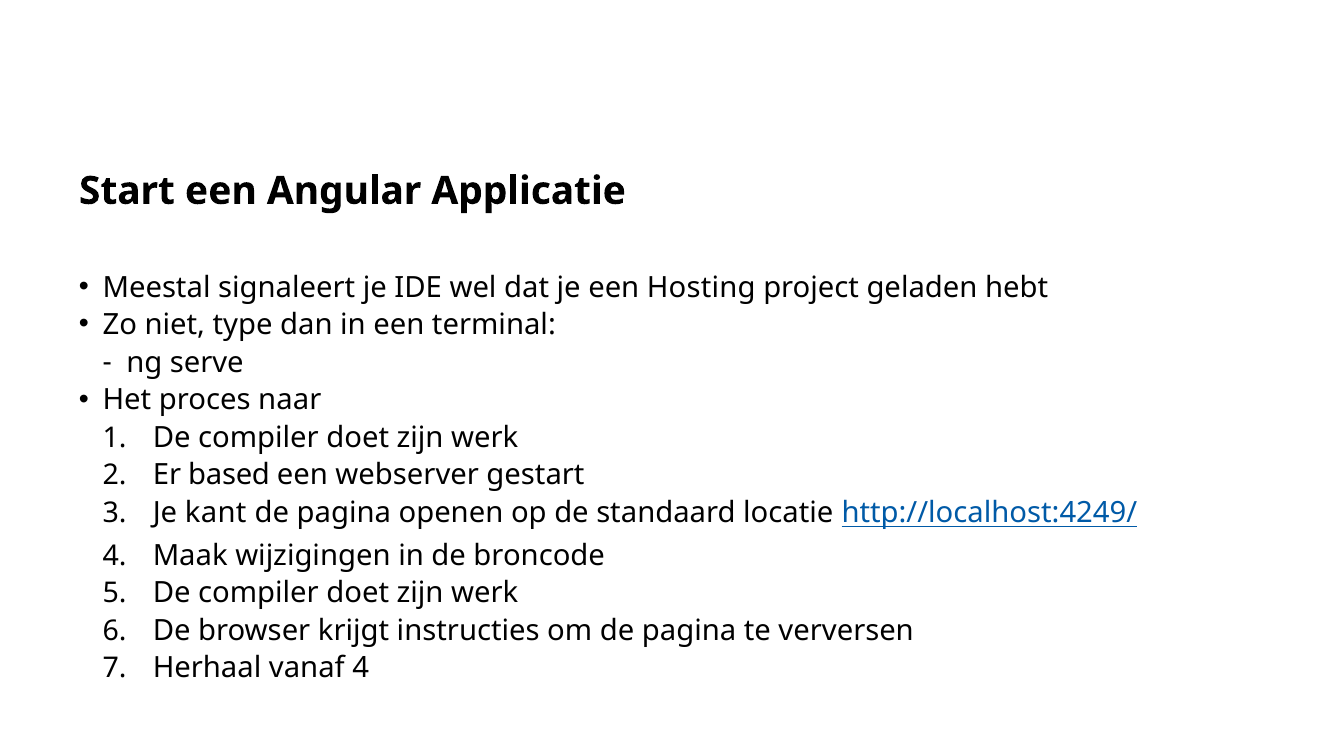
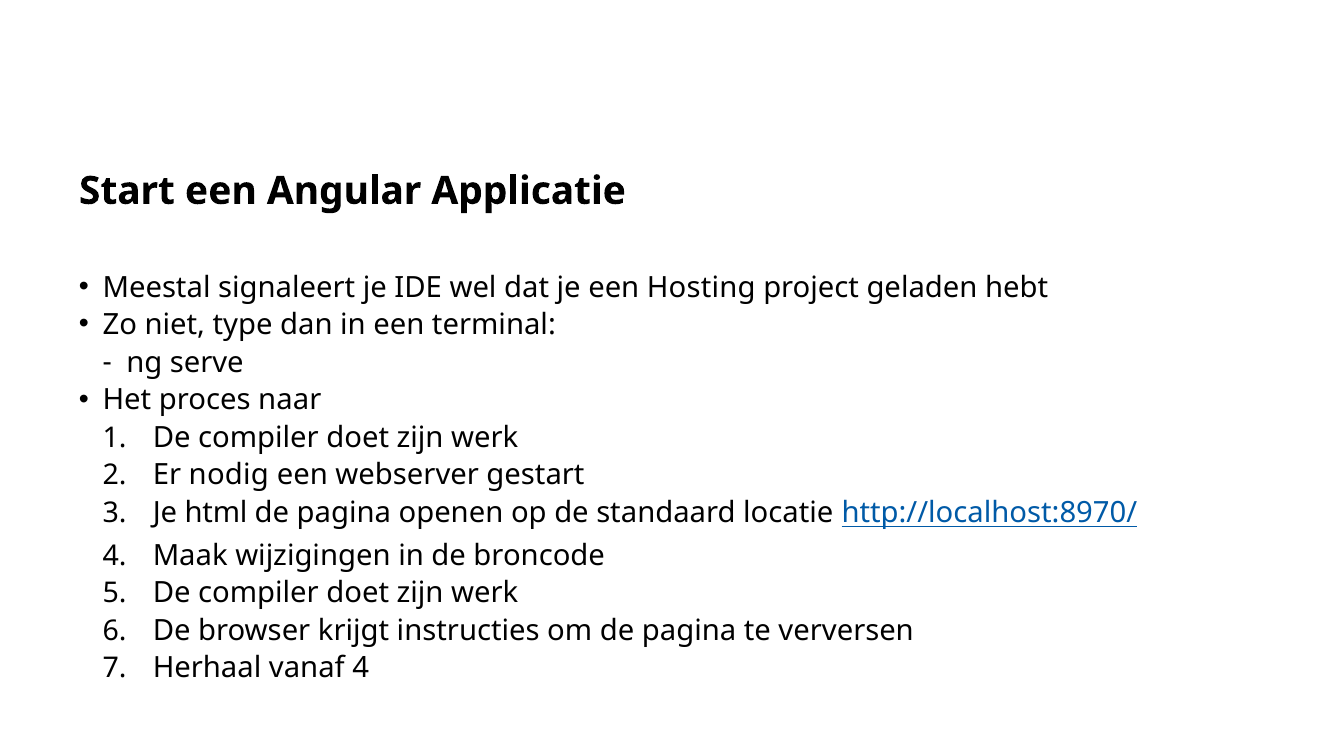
based: based -> nodig
kant: kant -> html
http://localhost:4249/: http://localhost:4249/ -> http://localhost:8970/
